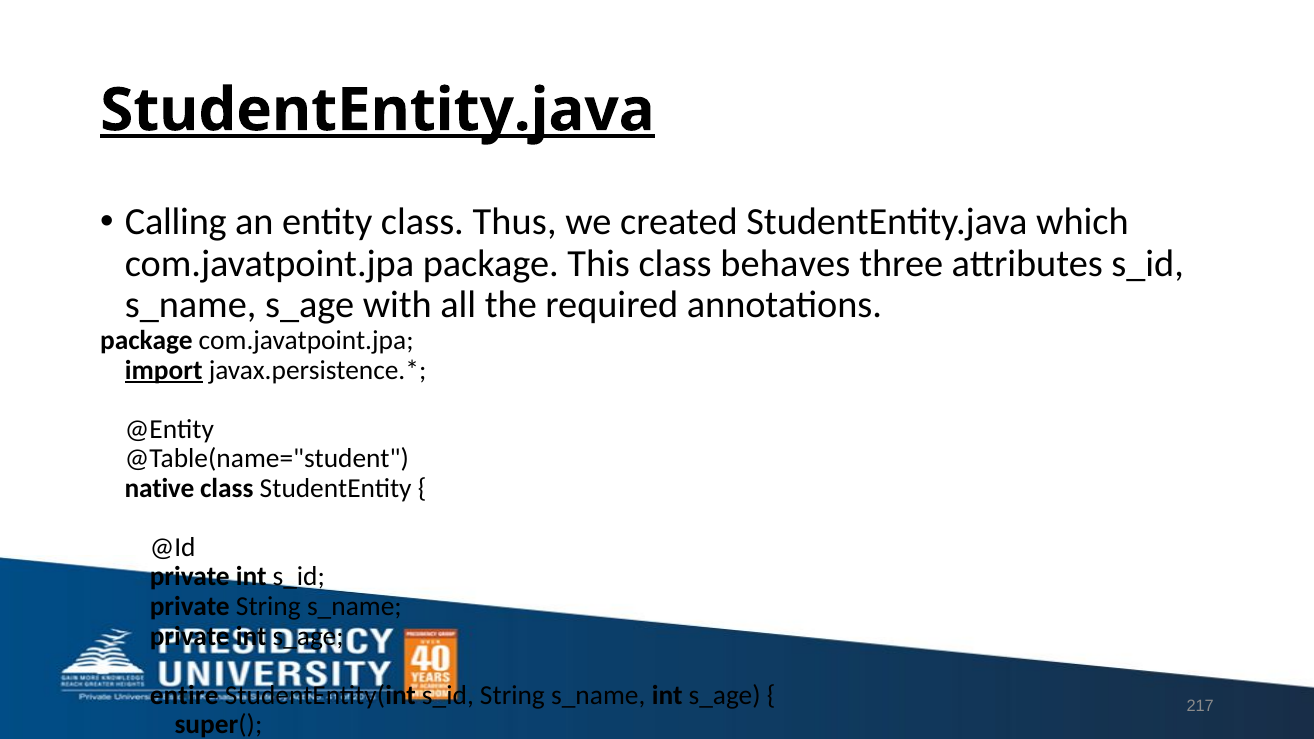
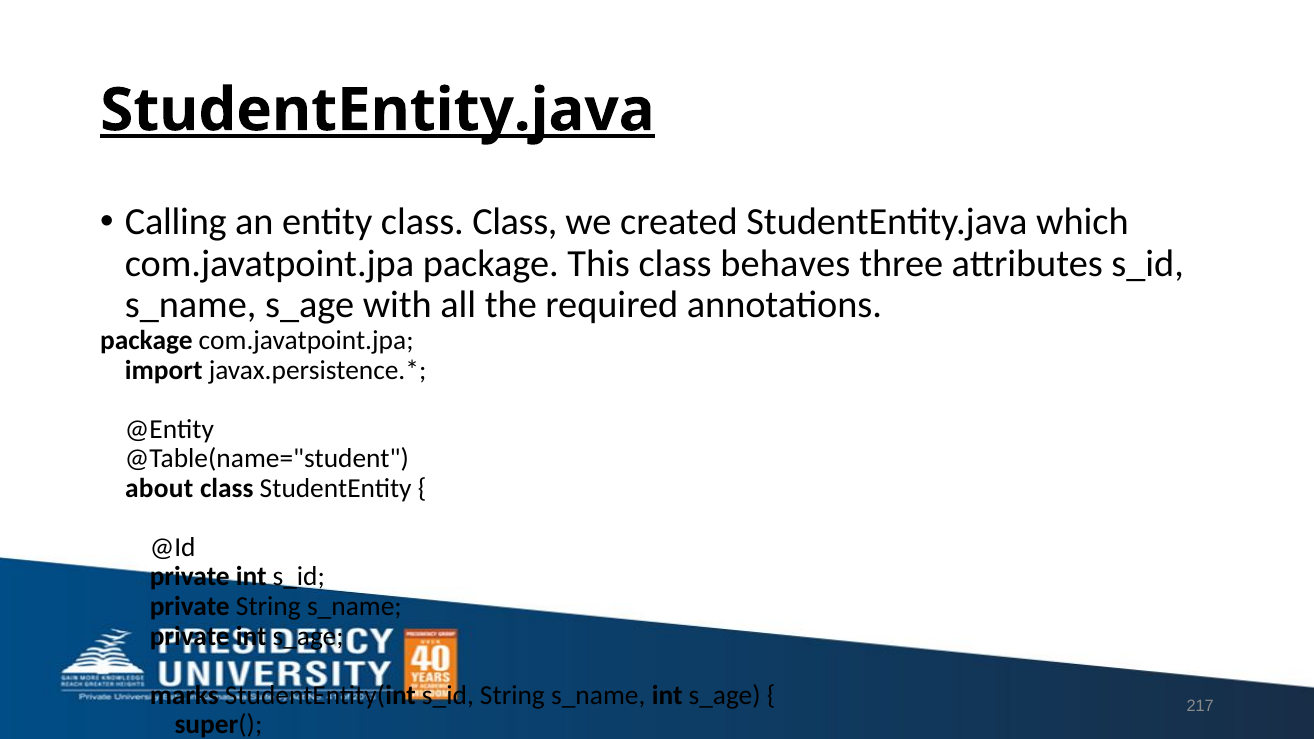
class Thus: Thus -> Class
import underline: present -> none
native: native -> about
entire: entire -> marks
